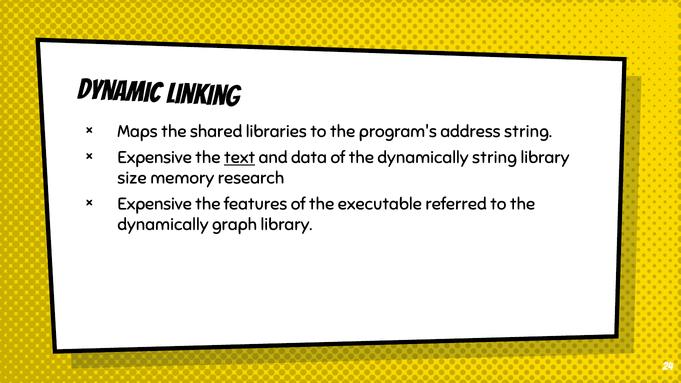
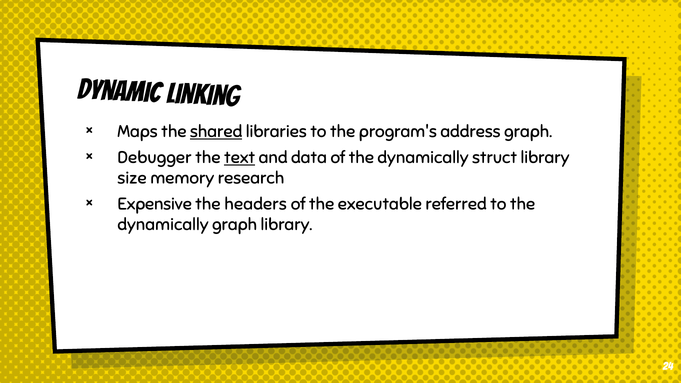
shared underline: none -> present
address string: string -> graph
Expensive at (155, 158): Expensive -> Debugger
dynamically string: string -> struct
features: features -> headers
